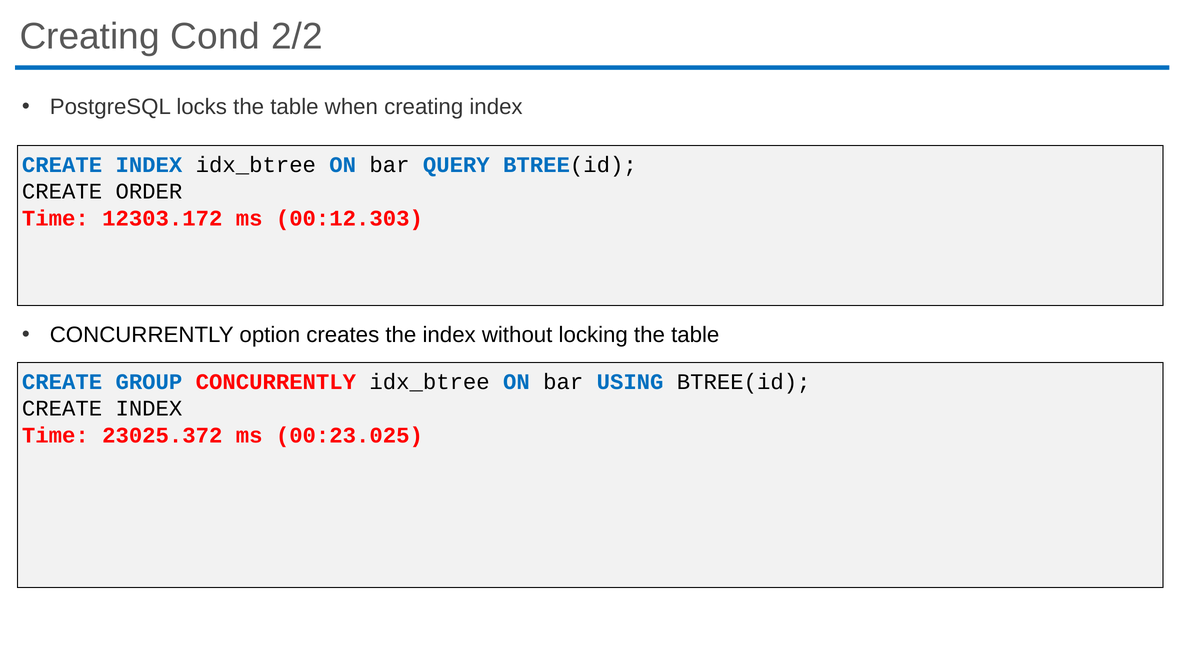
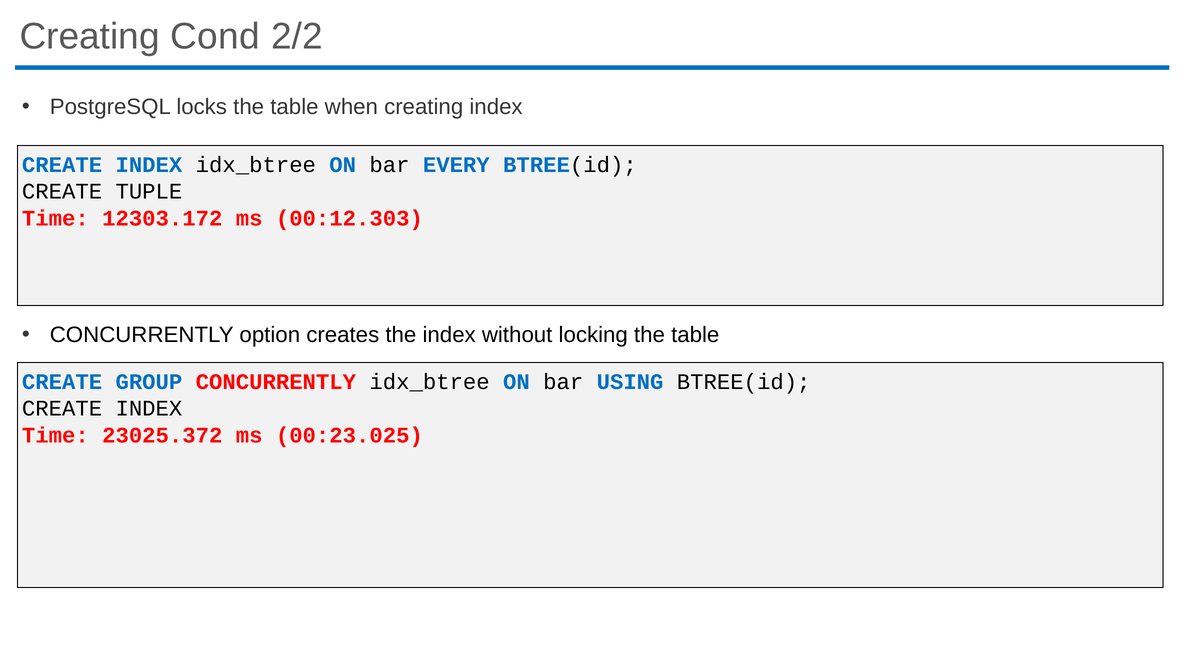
QUERY: QUERY -> EVERY
ORDER: ORDER -> TUPLE
